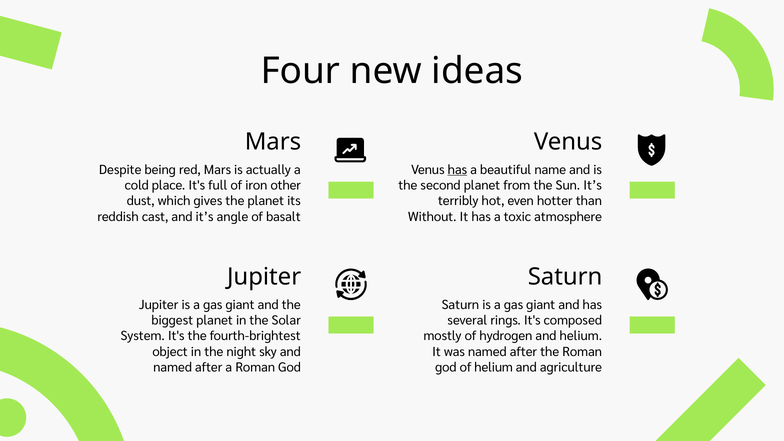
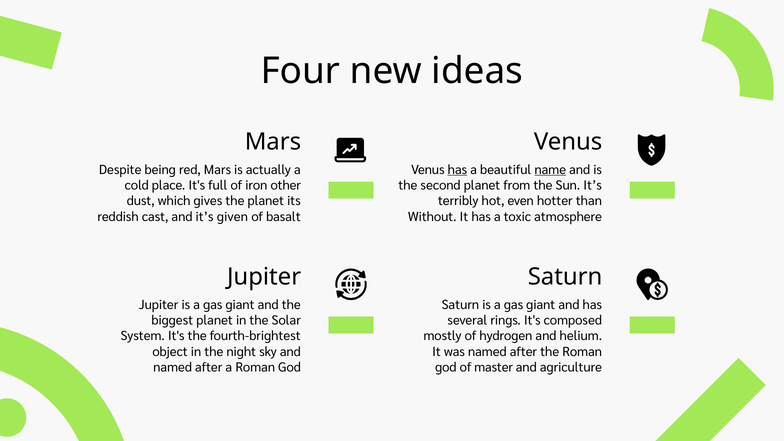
name underline: none -> present
angle: angle -> given
of helium: helium -> master
